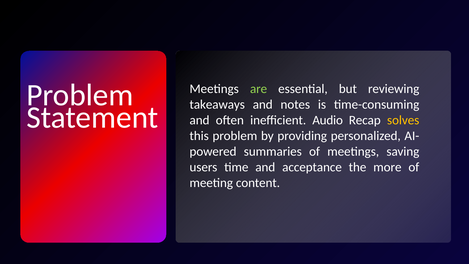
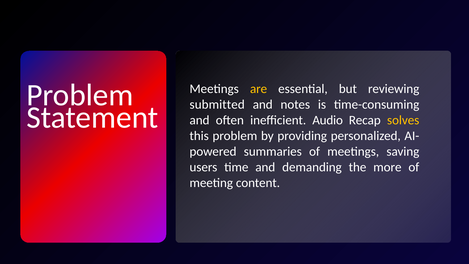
are colour: light green -> yellow
takeaways: takeaways -> submitted
acceptance: acceptance -> demanding
